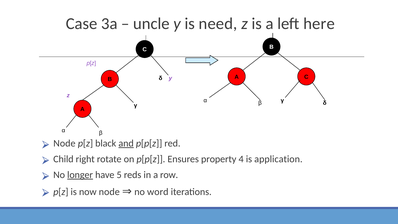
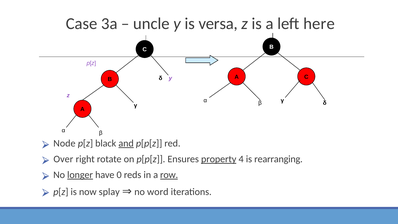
need: need -> versa
Child: Child -> Over
property underline: none -> present
application: application -> rearranging
5: 5 -> 0
row underline: none -> present
now node: node -> splay
